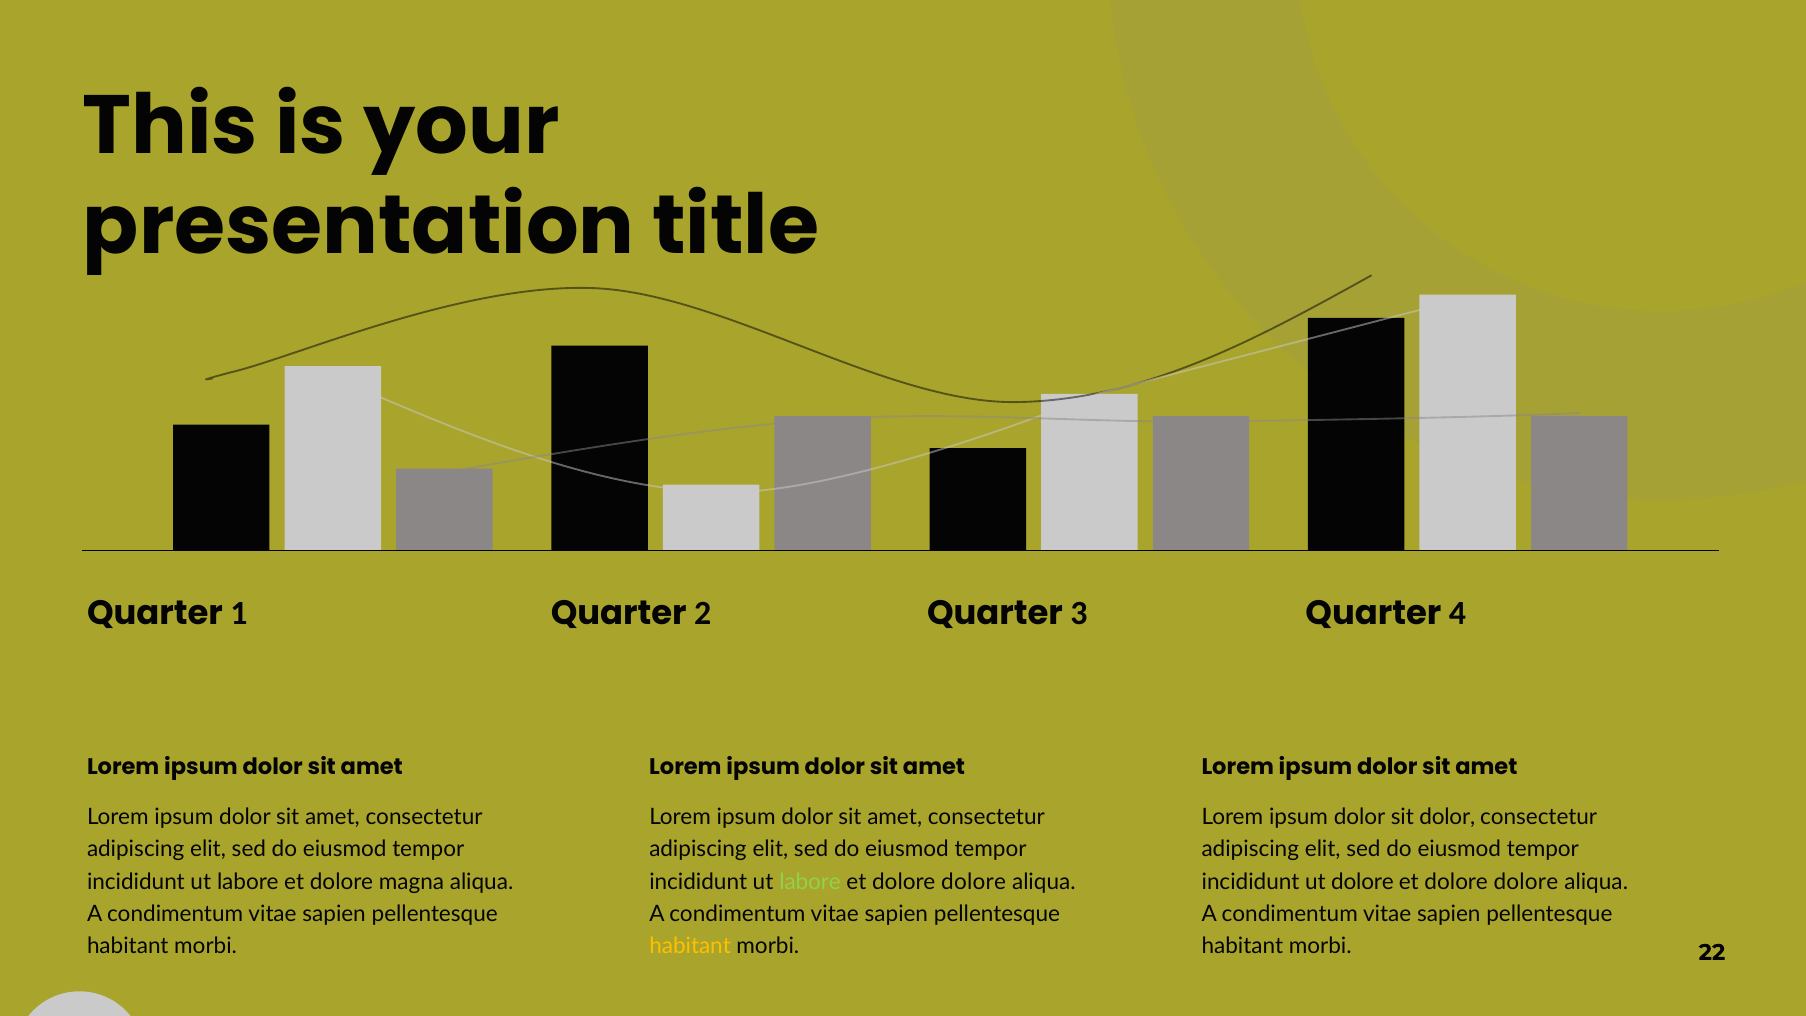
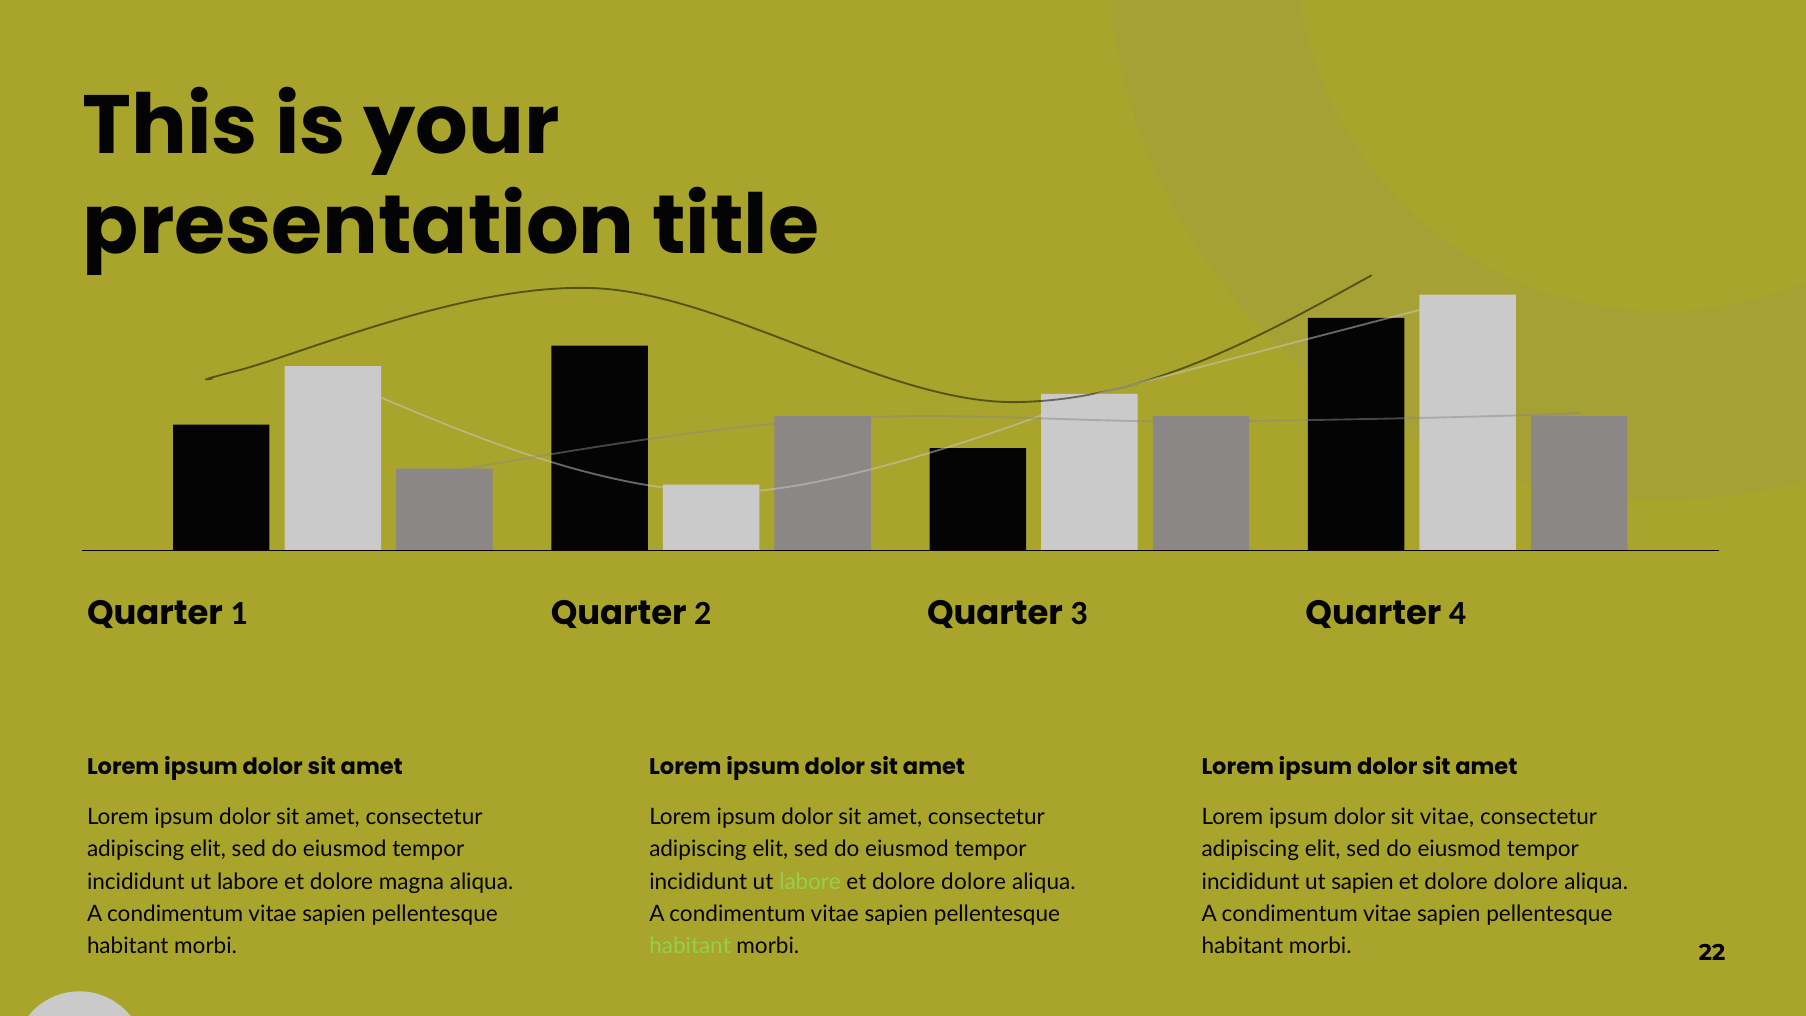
sit dolor: dolor -> vitae
ut dolore: dolore -> sapien
habitant at (690, 946) colour: yellow -> light green
